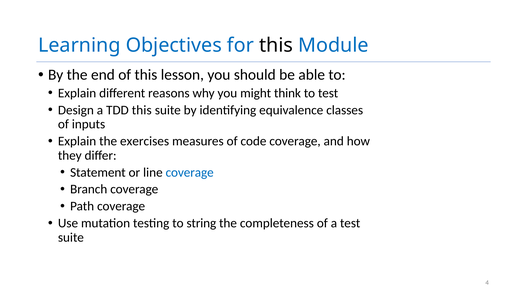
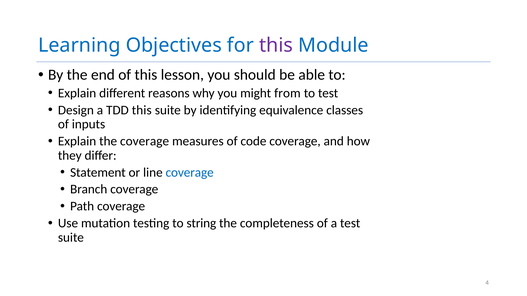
this at (276, 45) colour: black -> purple
think: think -> from
the exercises: exercises -> coverage
